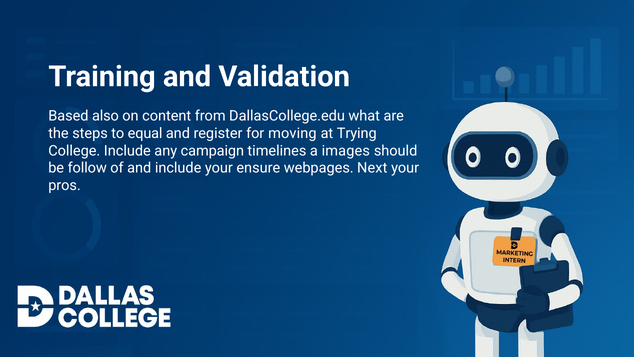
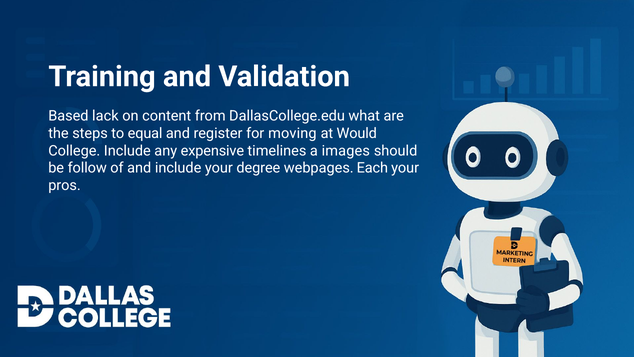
also: also -> lack
Trying: Trying -> Would
campaign: campaign -> expensive
ensure: ensure -> degree
Next: Next -> Each
